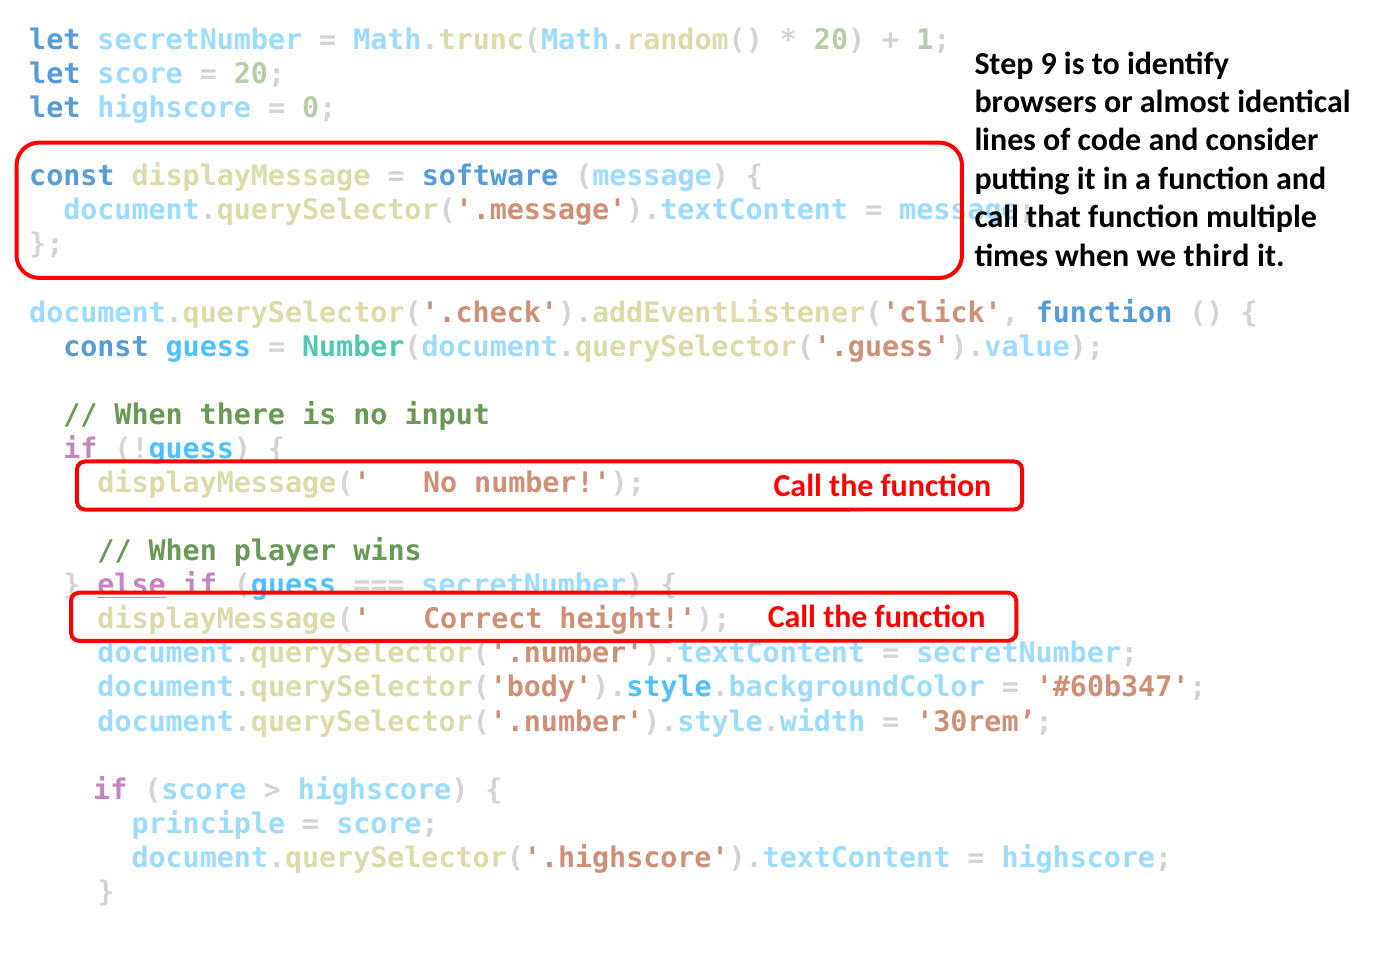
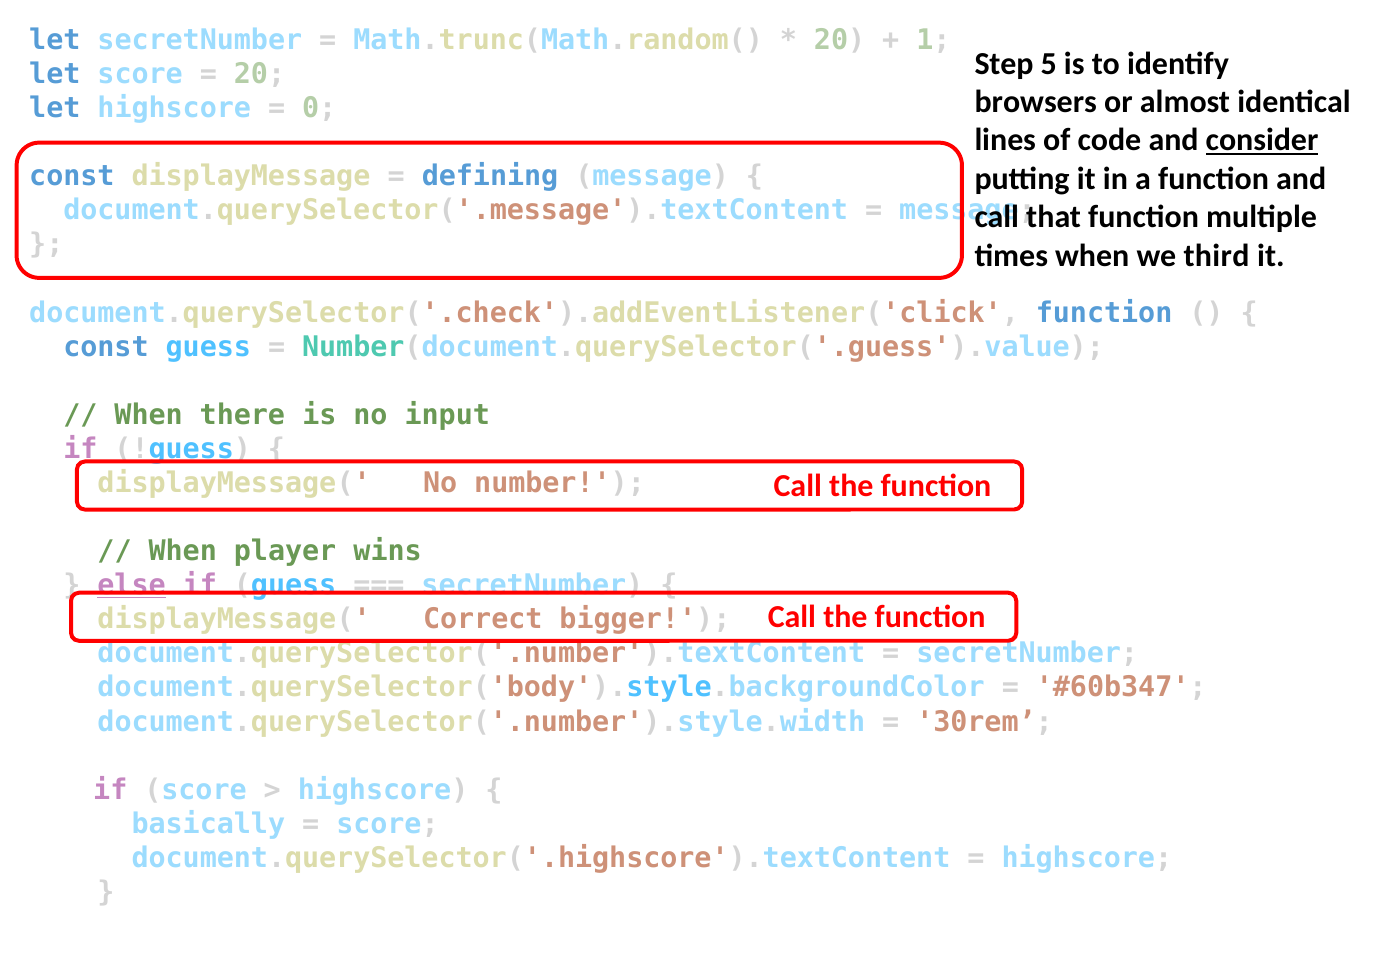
9: 9 -> 5
consider underline: none -> present
software: software -> defining
height: height -> bigger
principle: principle -> basically
